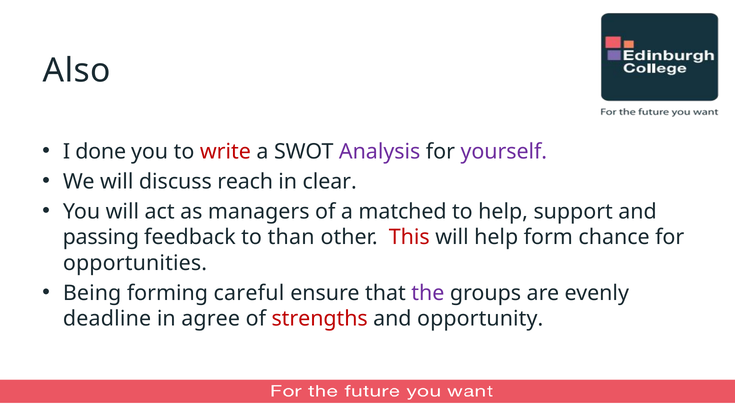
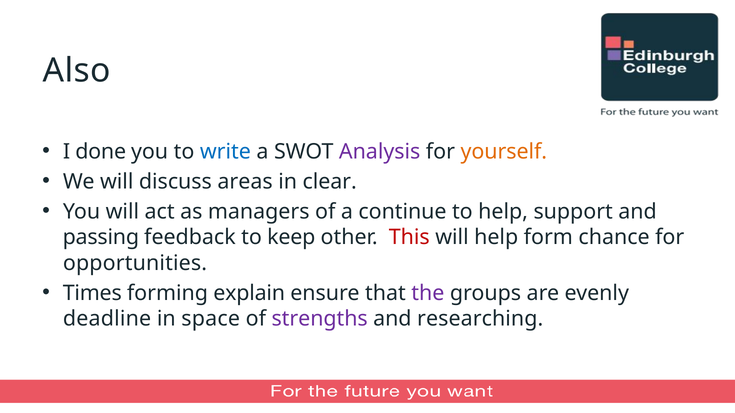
write colour: red -> blue
yourself colour: purple -> orange
reach: reach -> areas
matched: matched -> continue
than: than -> keep
Being: Being -> Times
careful: careful -> explain
agree: agree -> space
strengths colour: red -> purple
opportunity: opportunity -> researching
